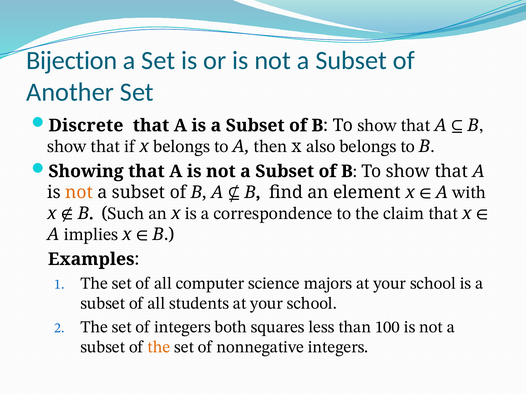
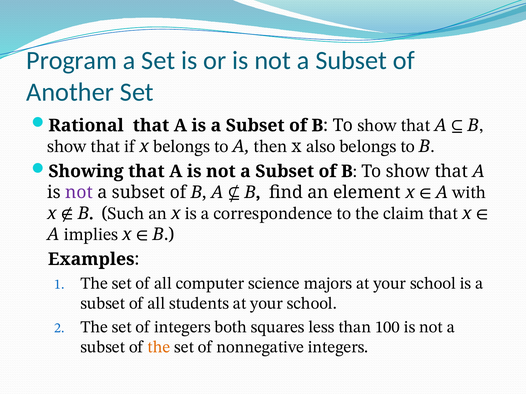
Bijection: Bijection -> Program
Discrete: Discrete -> Rational
not at (79, 193) colour: orange -> purple
